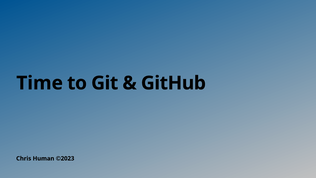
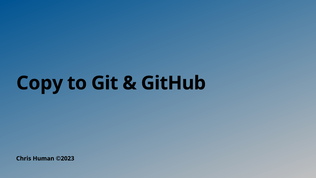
Time: Time -> Copy
